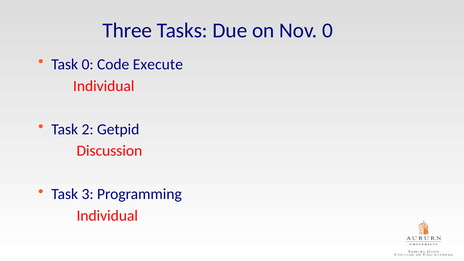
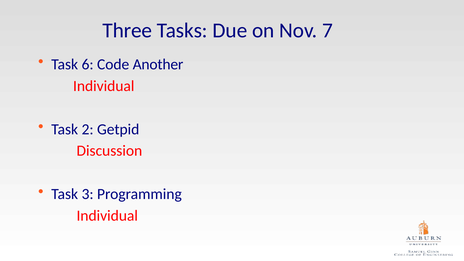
Nov 0: 0 -> 7
Task 0: 0 -> 6
Execute: Execute -> Another
